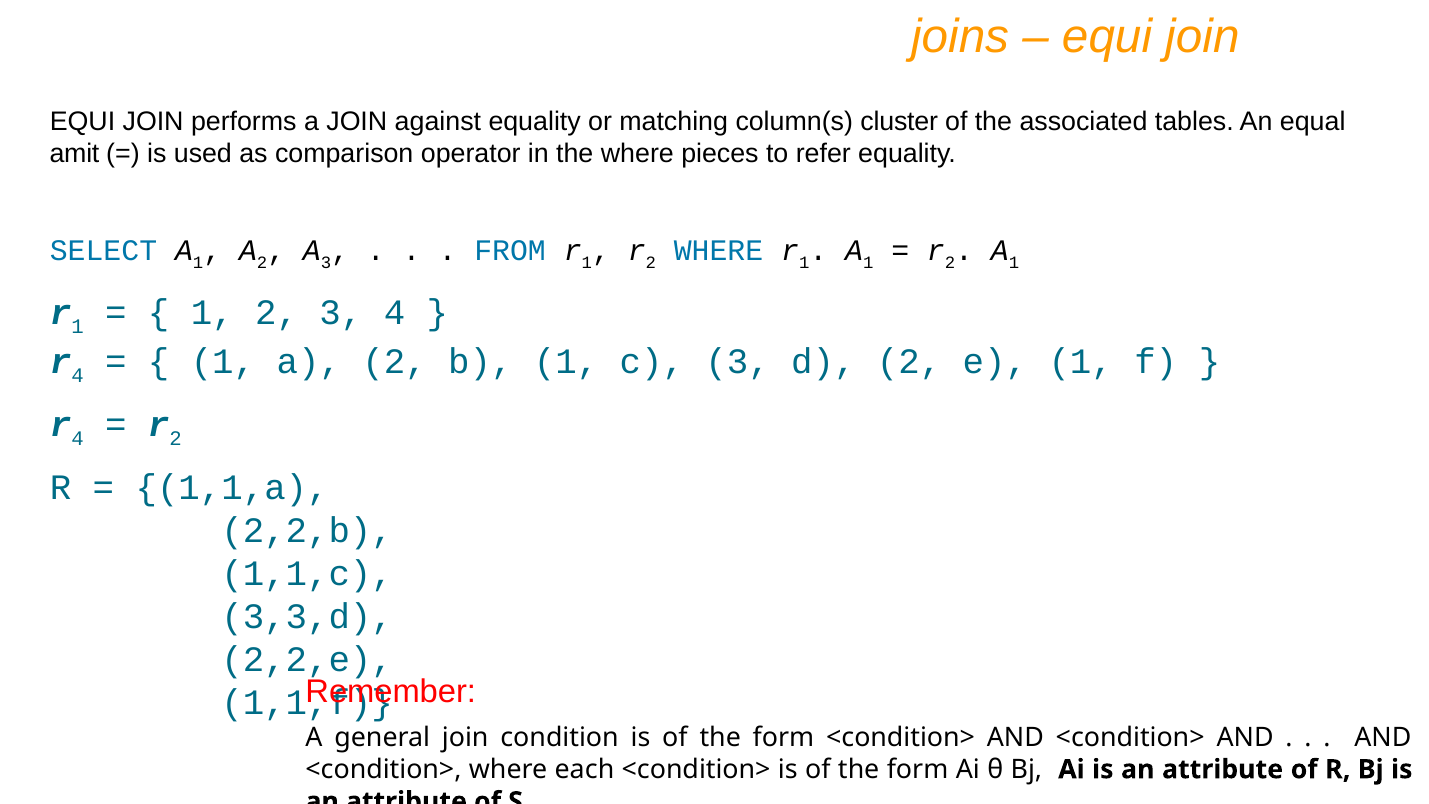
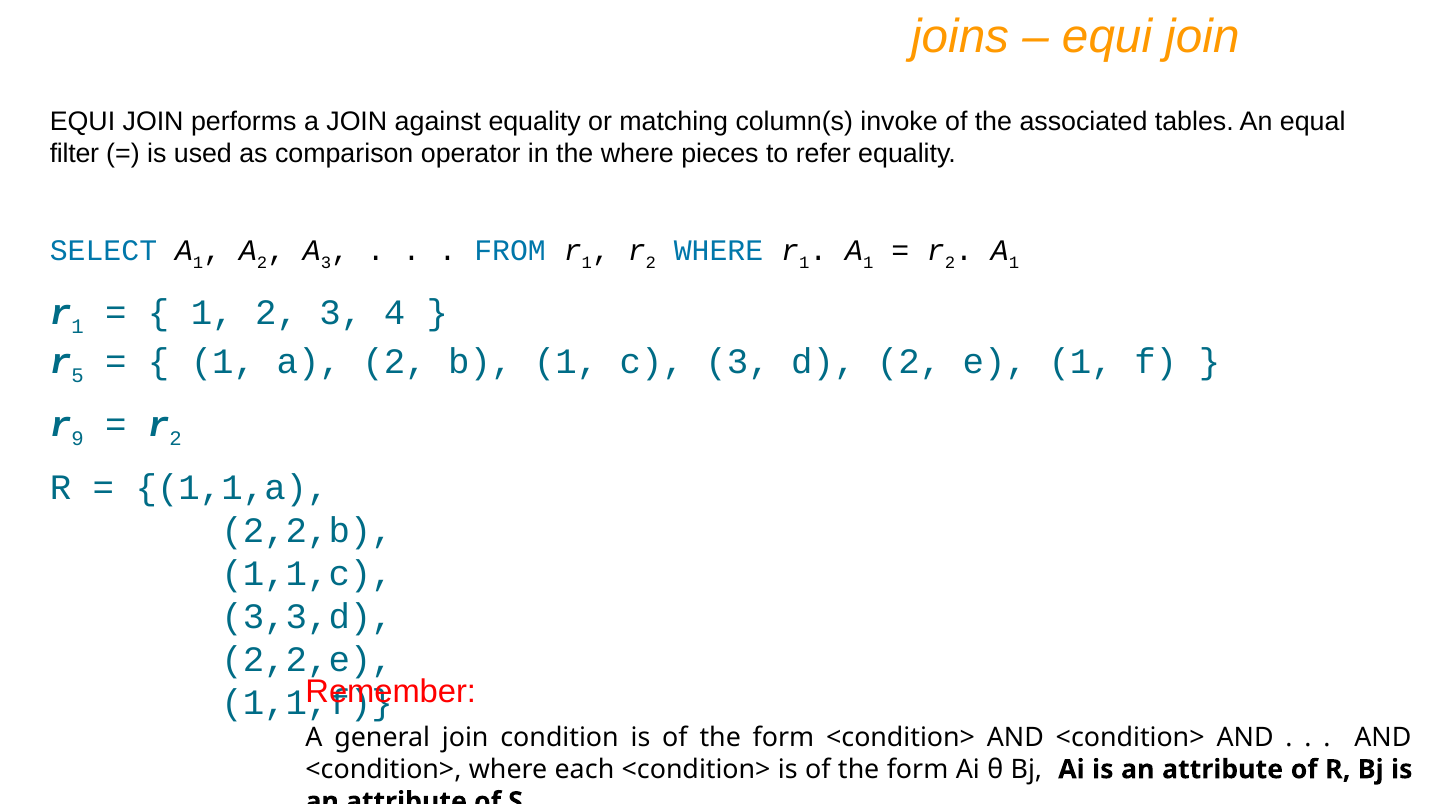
cluster: cluster -> invoke
amit: amit -> filter
4 at (77, 376): 4 -> 5
4 at (77, 439): 4 -> 9
